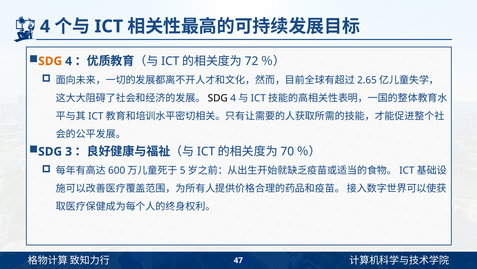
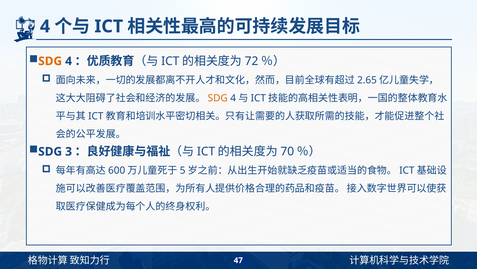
SDG at (218, 98) colour: black -> orange
